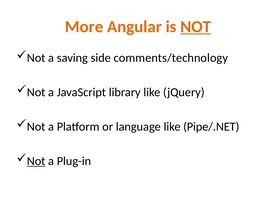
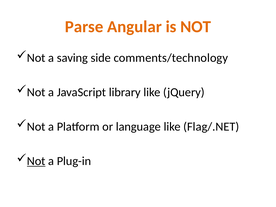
More: More -> Parse
NOT at (196, 27) underline: present -> none
Pipe/.NET: Pipe/.NET -> Flag/.NET
